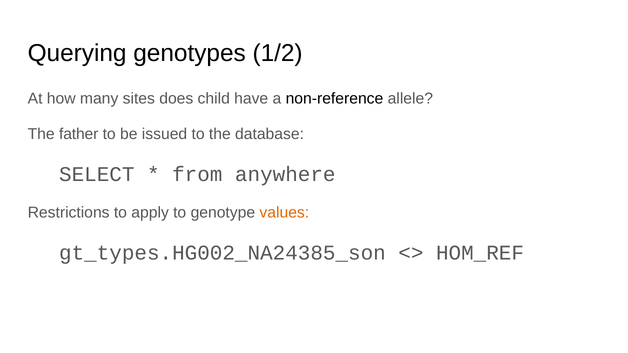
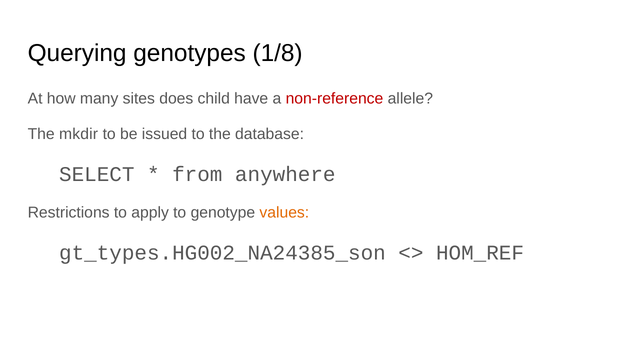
1/2: 1/2 -> 1/8
non-reference colour: black -> red
father: father -> mkdir
